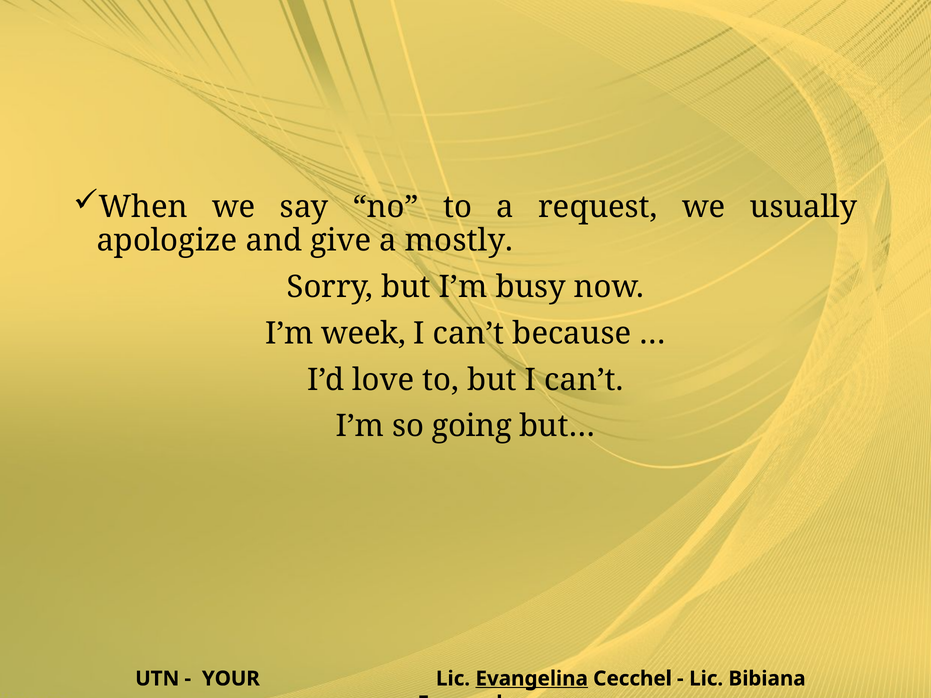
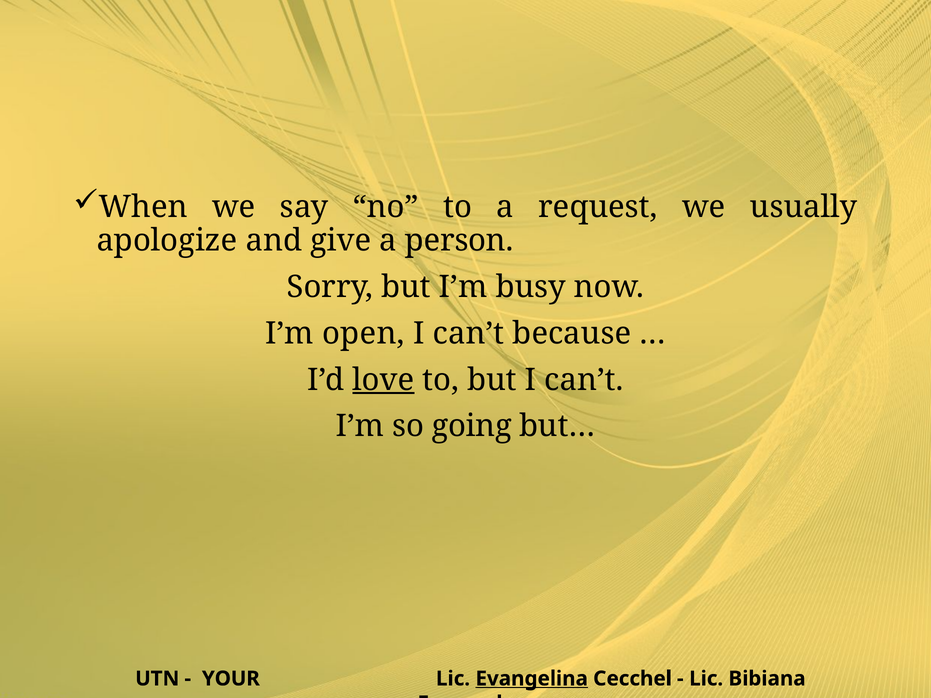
mostly: mostly -> person
week: week -> open
love underline: none -> present
